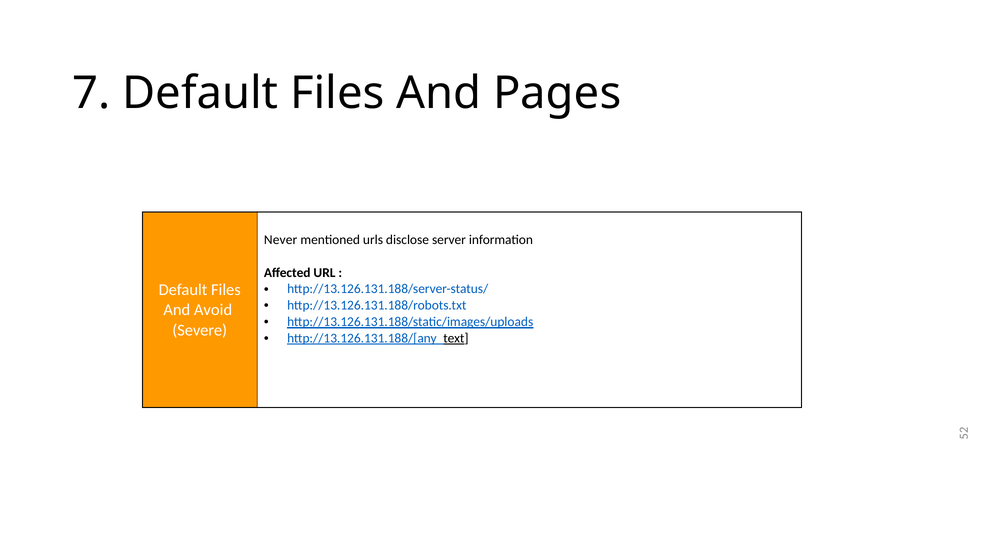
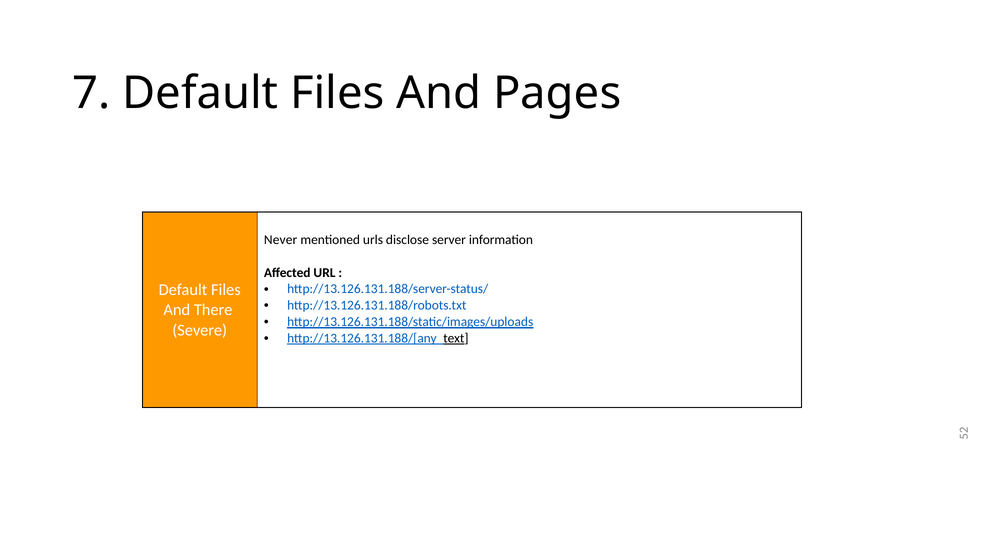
Avoid: Avoid -> There
